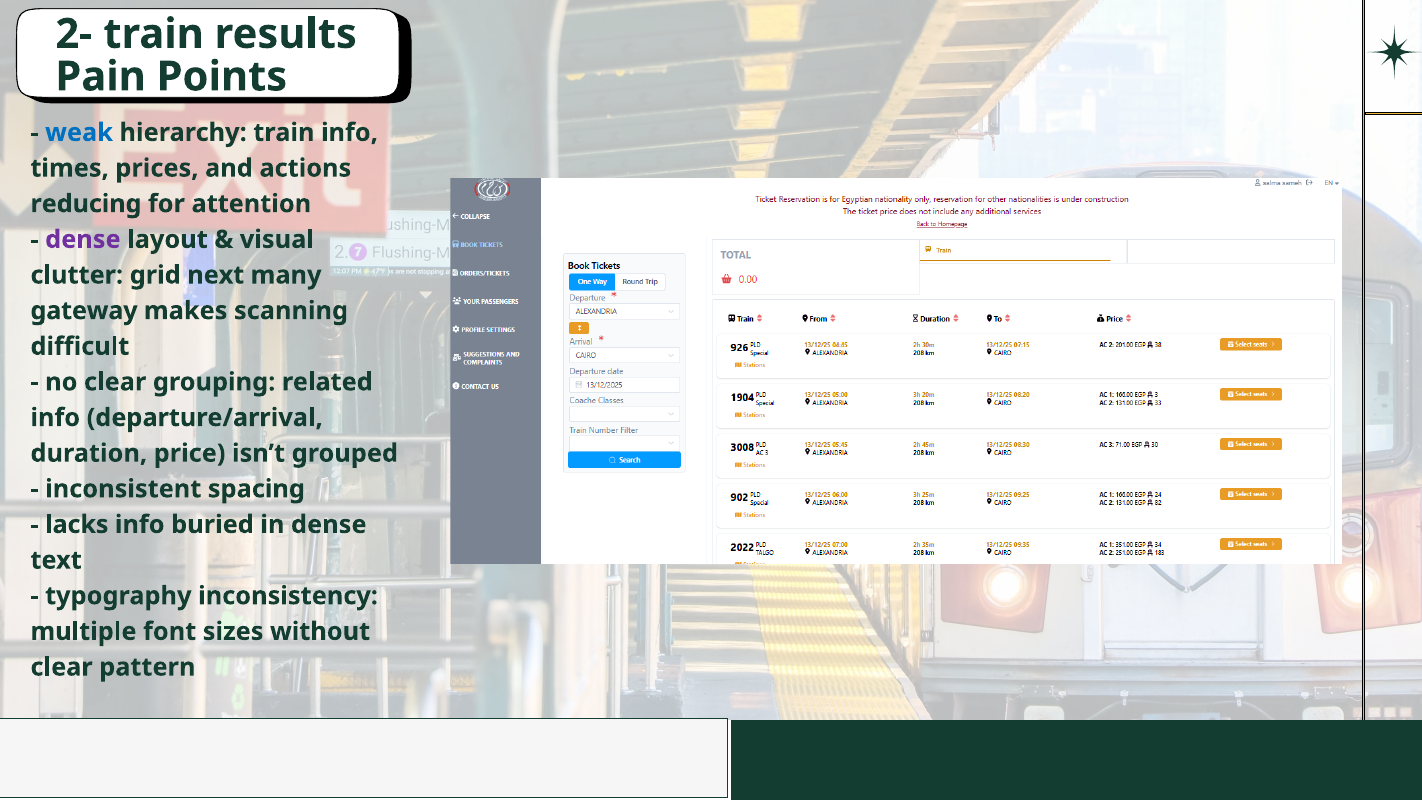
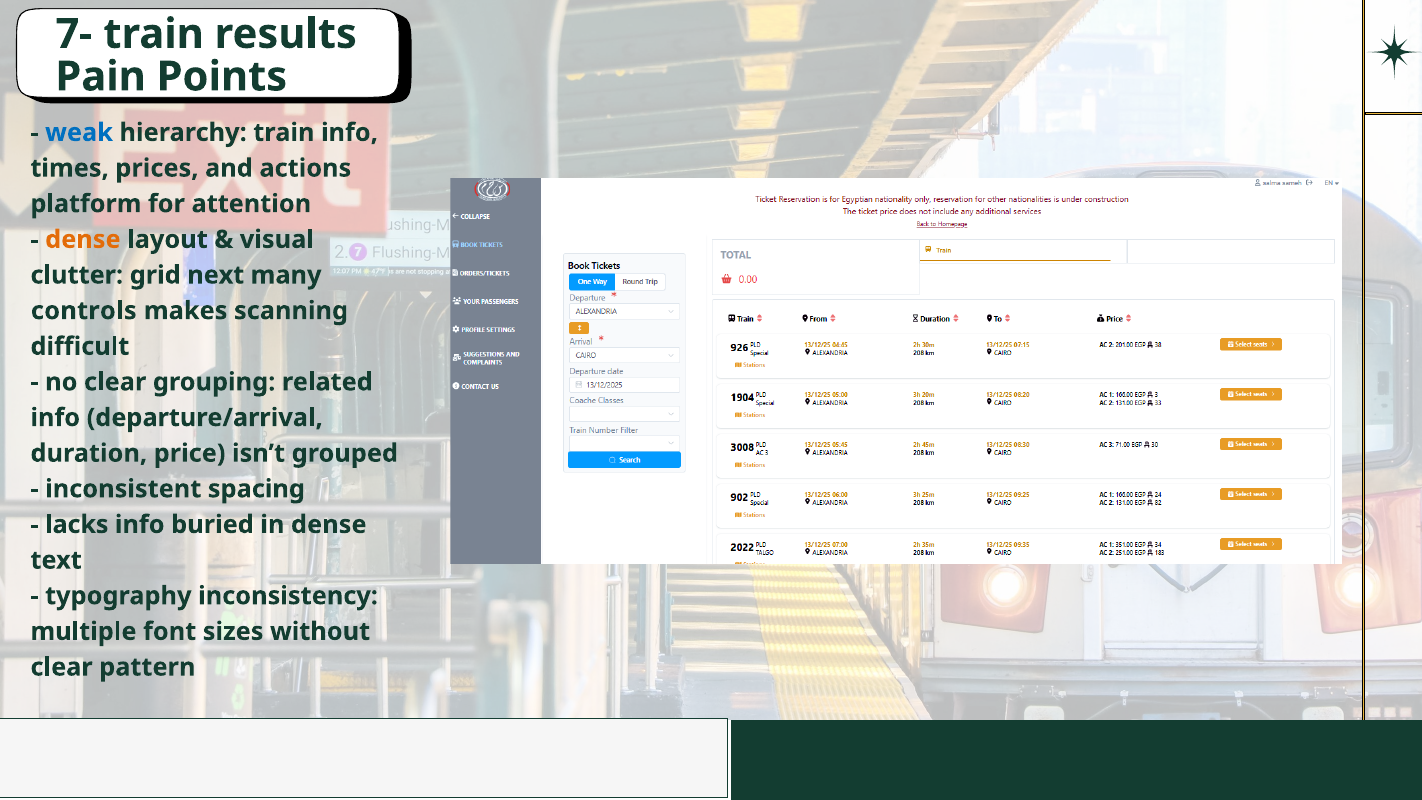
2-: 2- -> 7-
reducing: reducing -> platform
dense at (83, 239) colour: purple -> orange
gateway: gateway -> controls
